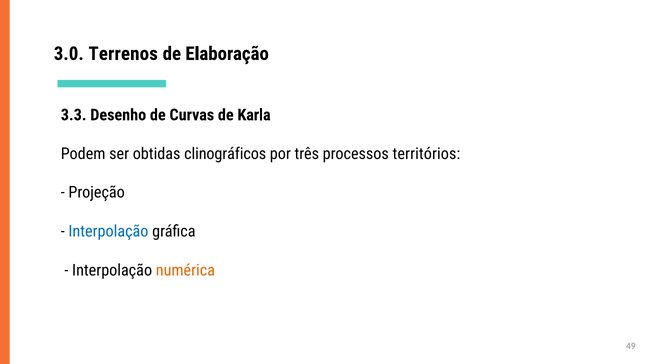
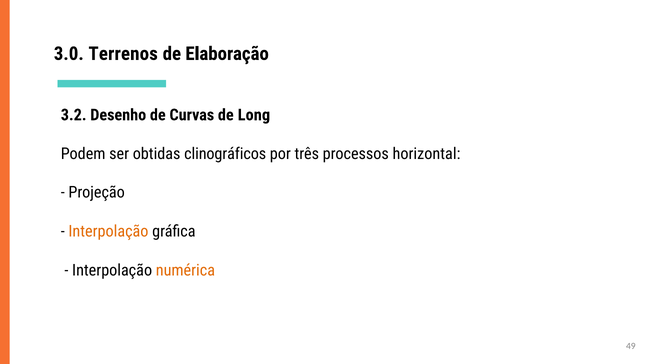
3.3: 3.3 -> 3.2
Karla: Karla -> Long
territórios: territórios -> horizontal
Interpolação at (108, 231) colour: blue -> orange
